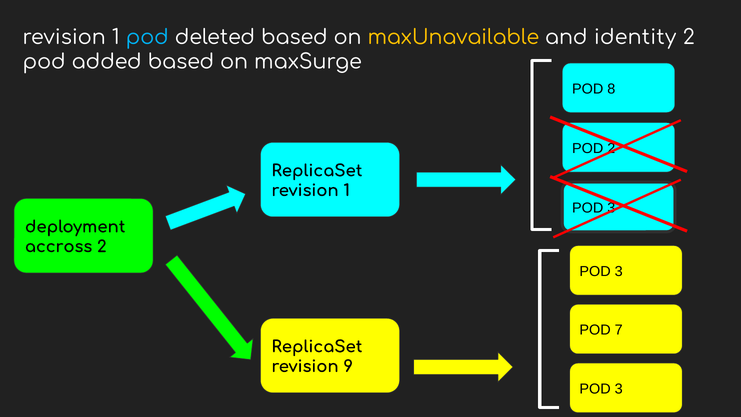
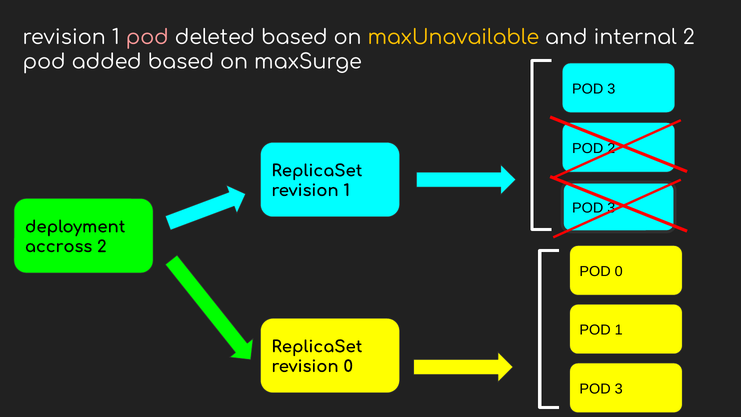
pod at (147, 37) colour: light blue -> pink
identity: identity -> internal
8 at (611, 89): 8 -> 3
3 at (619, 271): 3 -> 0
POD 7: 7 -> 1
revision 9: 9 -> 0
